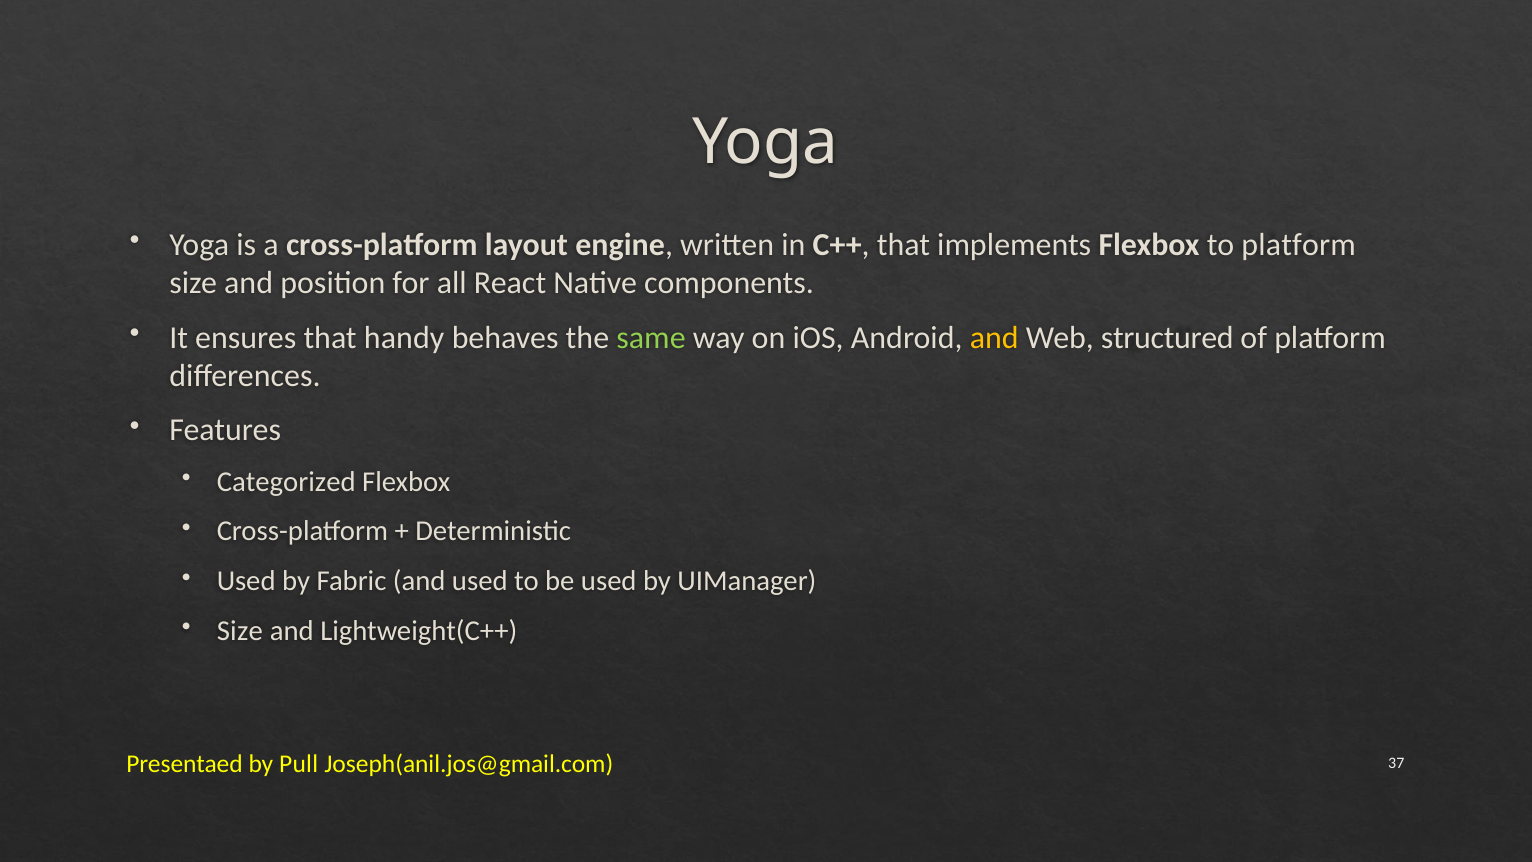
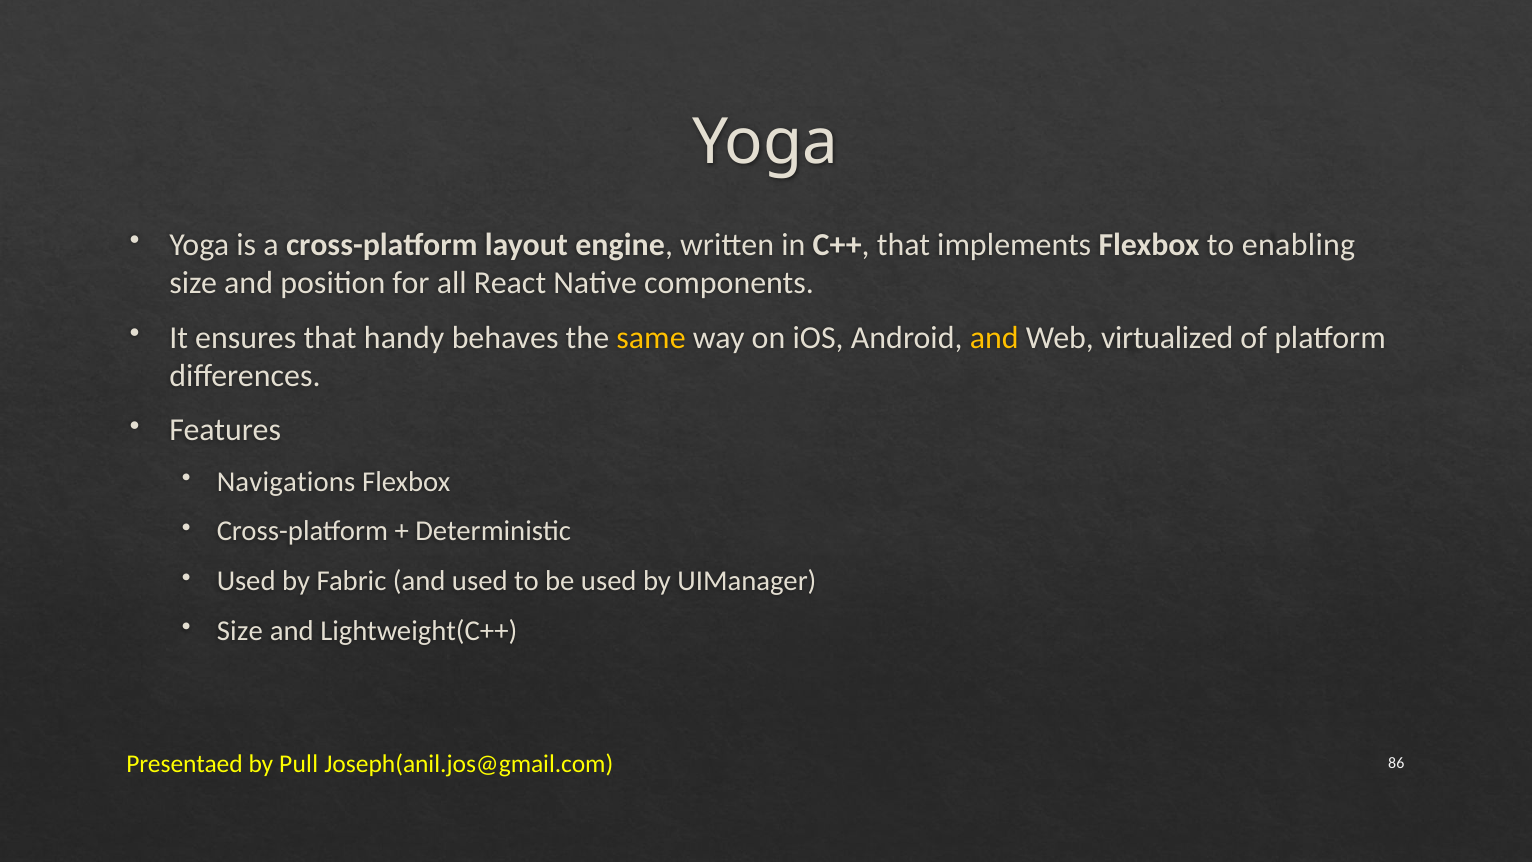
to platform: platform -> enabling
same colour: light green -> yellow
structured: structured -> virtualized
Categorized: Categorized -> Navigations
37: 37 -> 86
